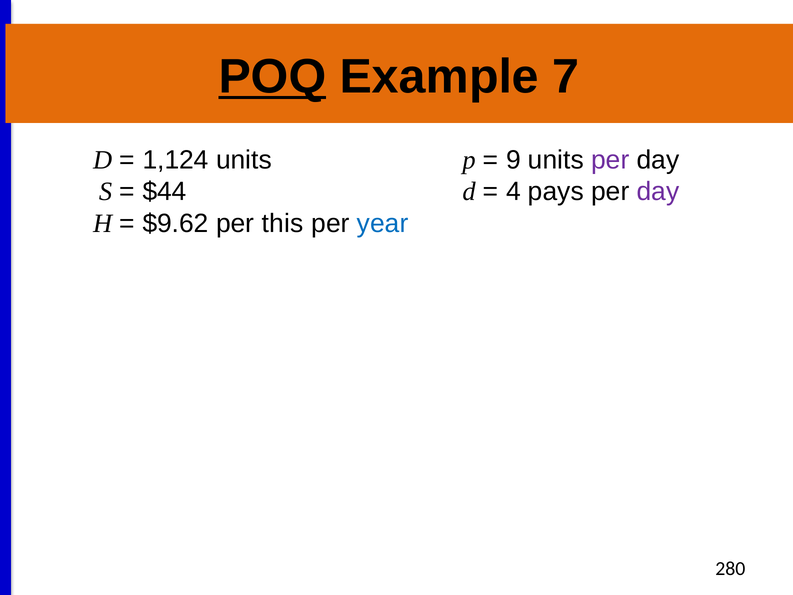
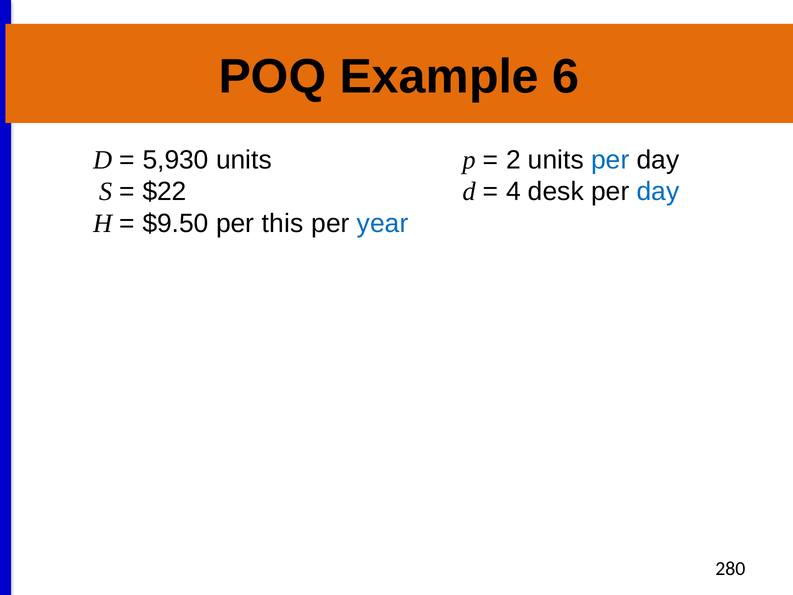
POQ underline: present -> none
7: 7 -> 6
1,124: 1,124 -> 5,930
9: 9 -> 2
per at (610, 160) colour: purple -> blue
$44: $44 -> $22
pays: pays -> desk
day at (658, 192) colour: purple -> blue
$9.62: $9.62 -> $9.50
